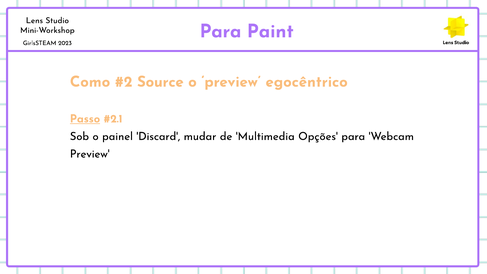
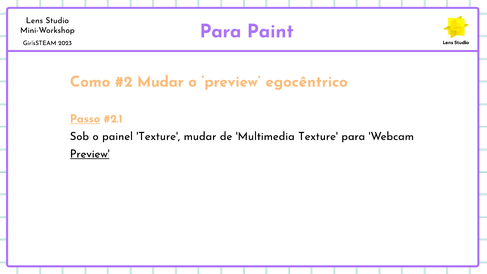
Source at (160, 82): Source -> Mudar
painel Discard: Discard -> Texture
Multimedia Opções: Opções -> Texture
Preview at (90, 154) underline: none -> present
